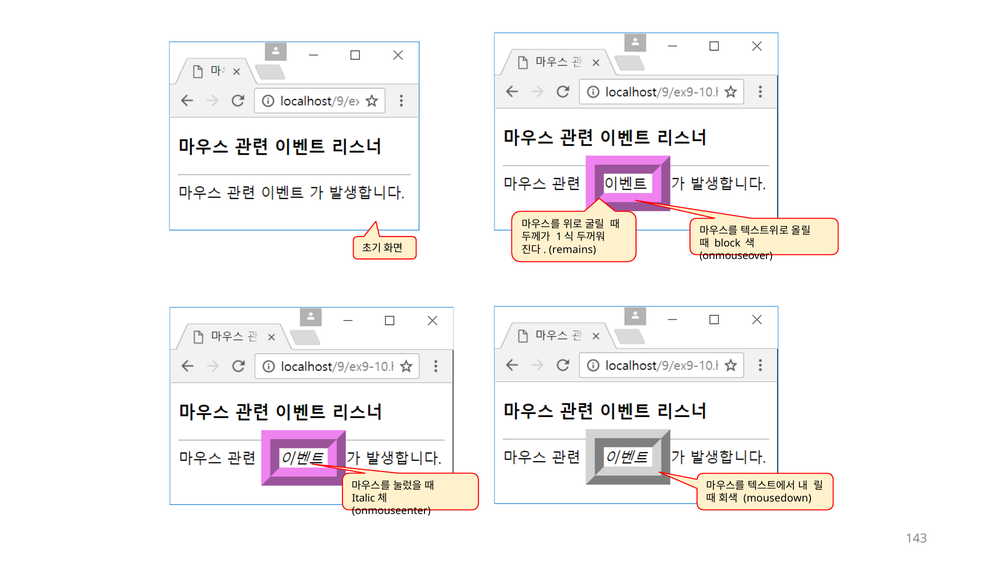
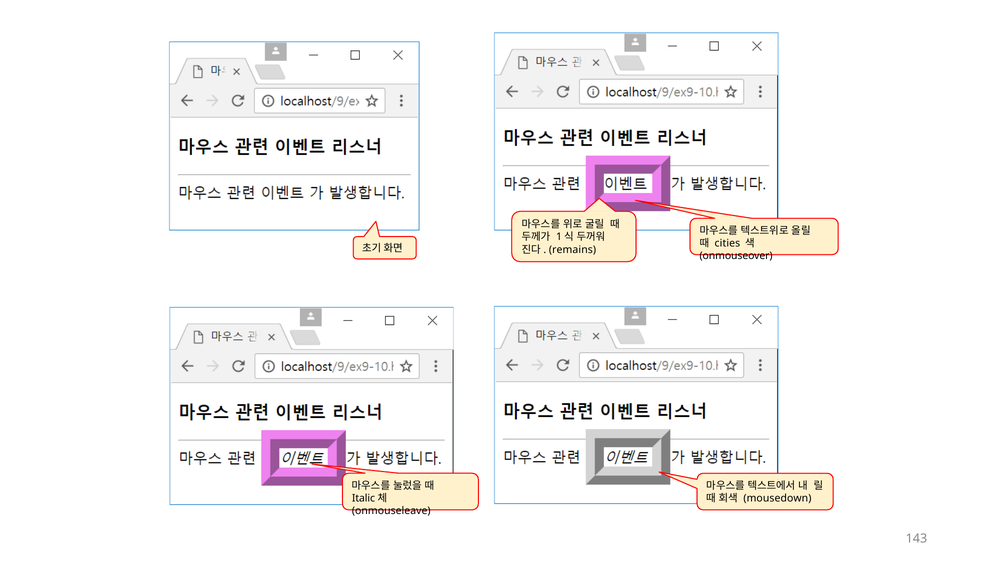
block: block -> cities
onmouseenter: onmouseenter -> onmouseleave
